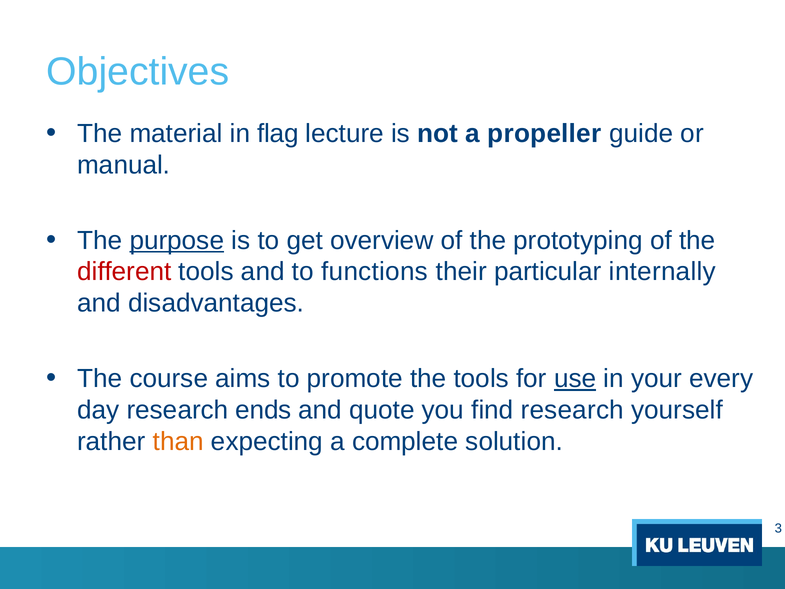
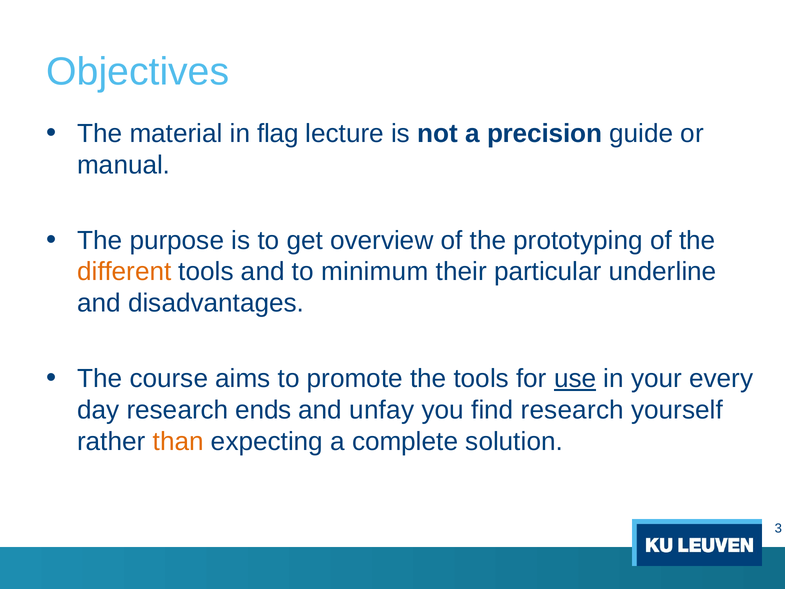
propeller: propeller -> precision
purpose underline: present -> none
different colour: red -> orange
functions: functions -> minimum
internally: internally -> underline
quote: quote -> unfay
